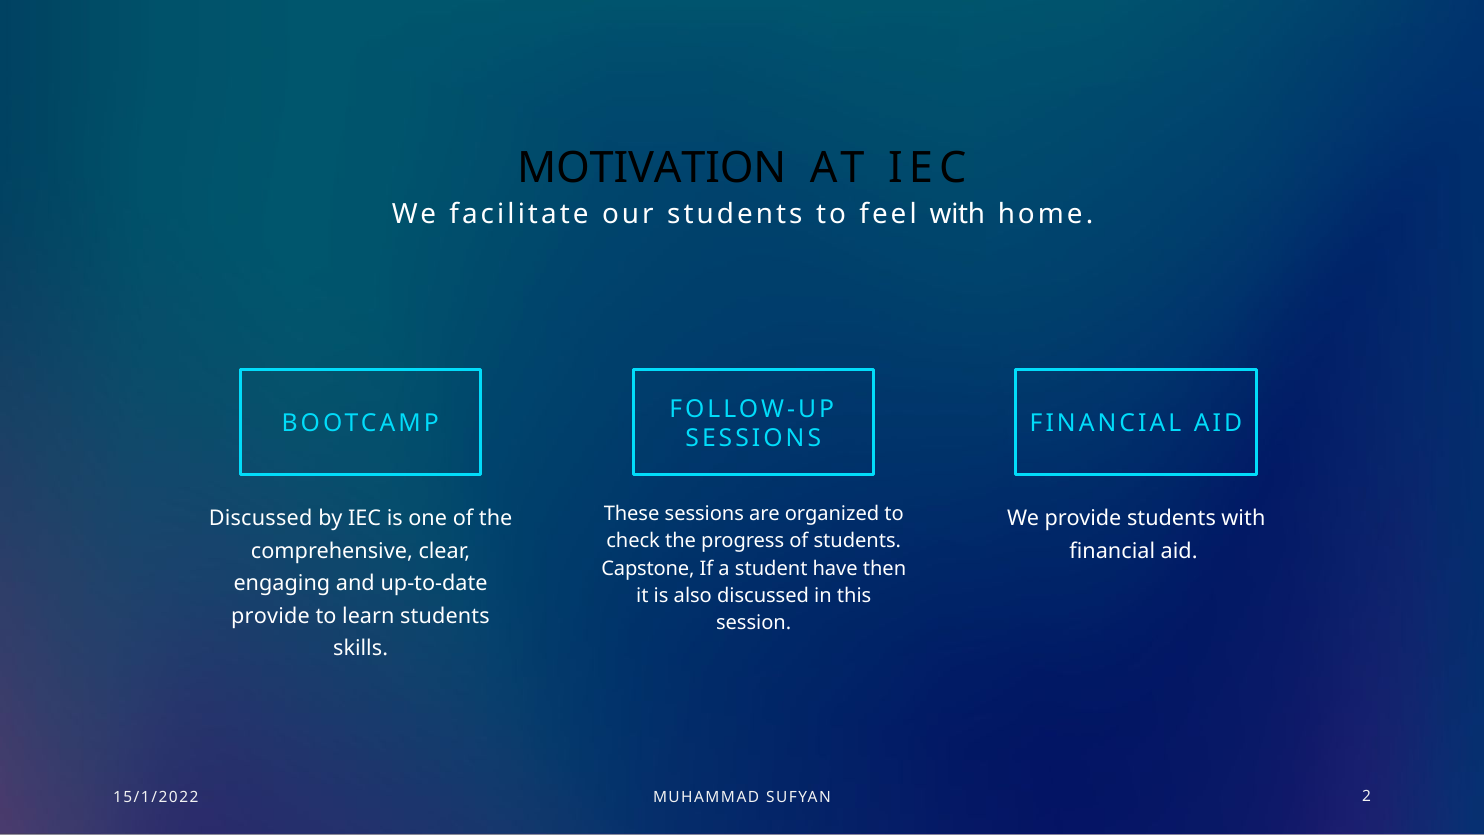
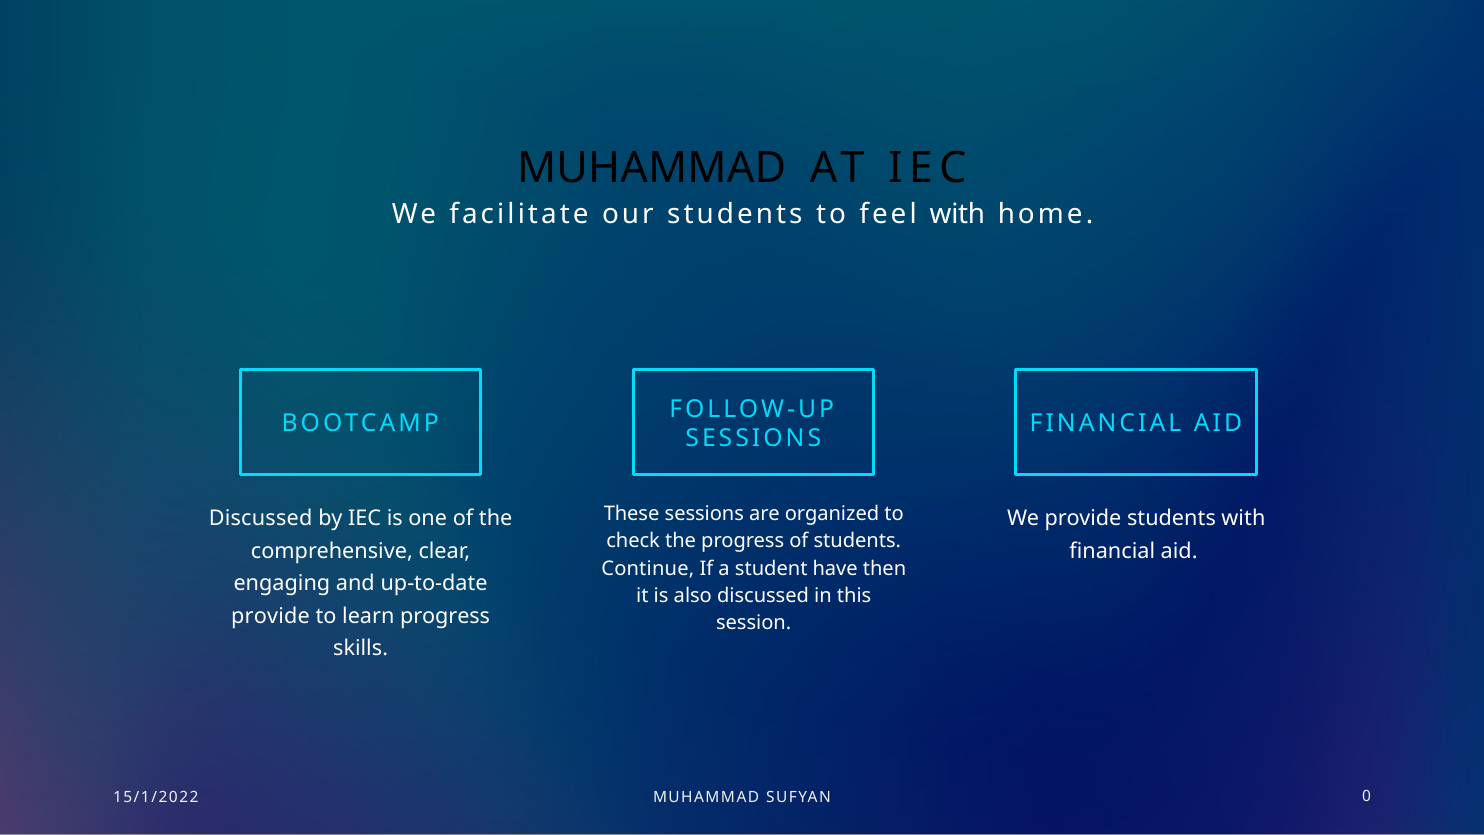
MOTIVATION at (652, 168): MOTIVATION -> MUHAMMAD
Capstone: Capstone -> Continue
learn students: students -> progress
2: 2 -> 0
